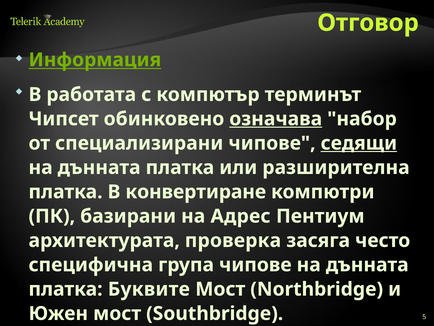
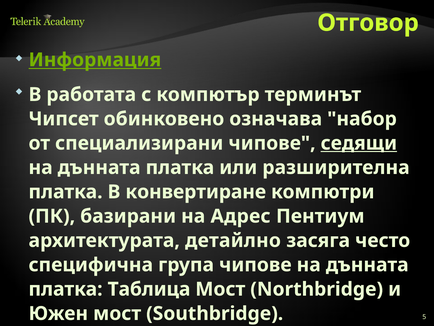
означава underline: present -> none
проверка: проверка -> детайлно
Буквите: Буквите -> Таблица
